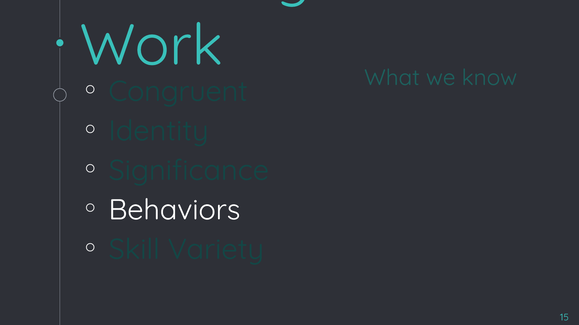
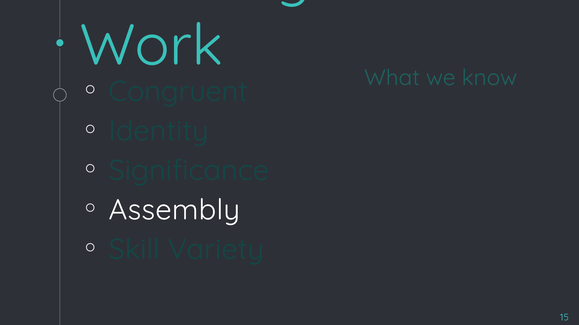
Behaviors: Behaviors -> Assembly
